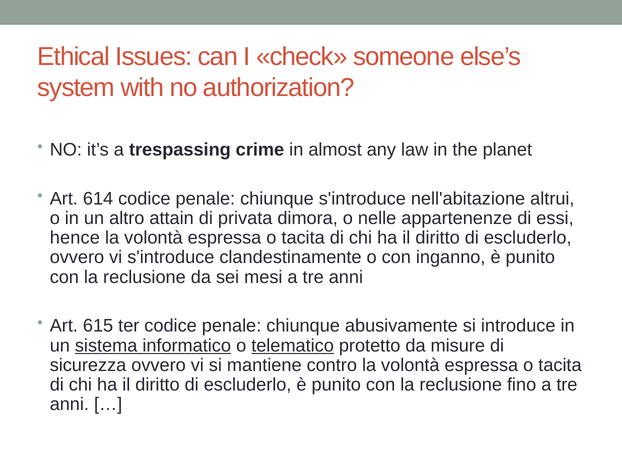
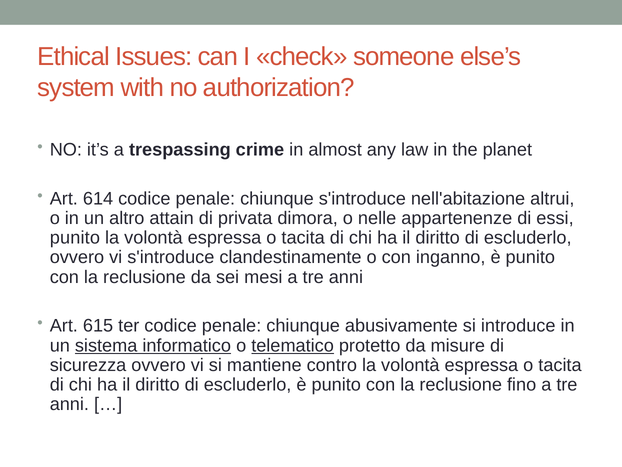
hence at (75, 238): hence -> punito
